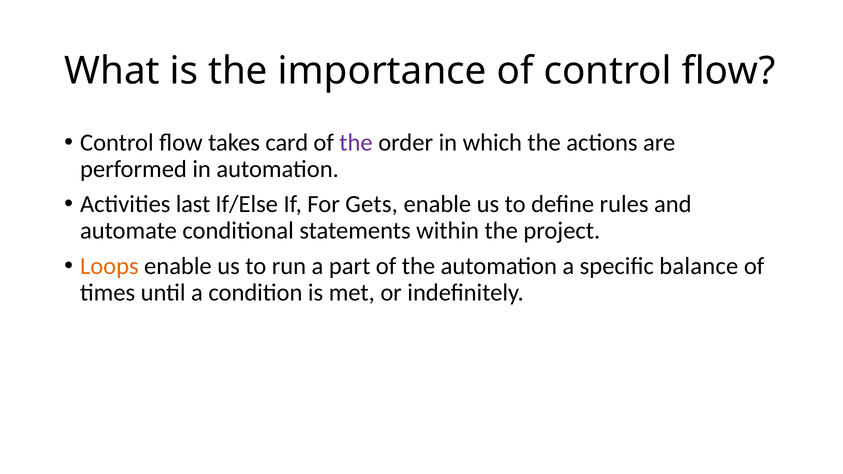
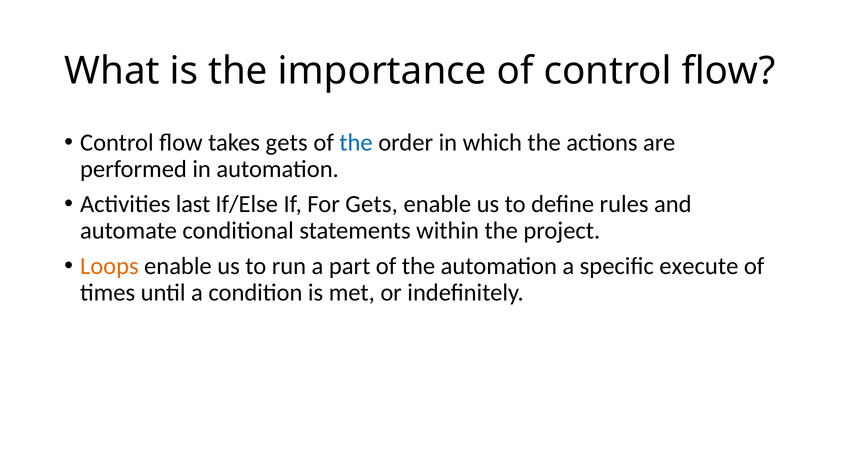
takes card: card -> gets
the at (356, 142) colour: purple -> blue
balance: balance -> execute
